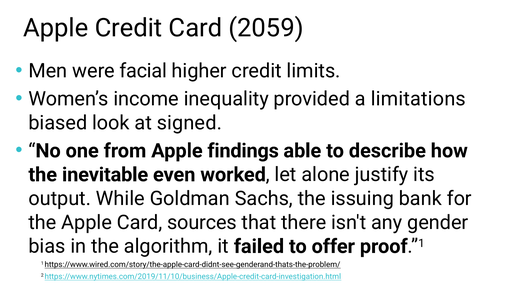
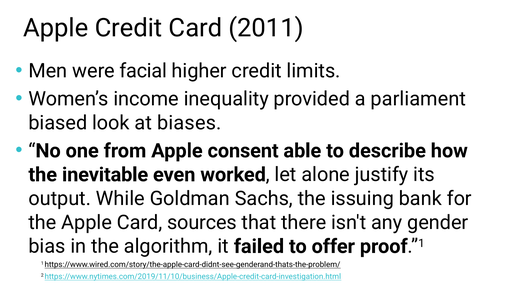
2059: 2059 -> 2011
limitations: limitations -> parliament
signed: signed -> biases
findings: findings -> consent
